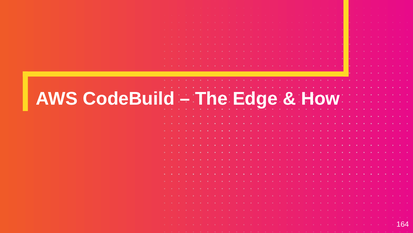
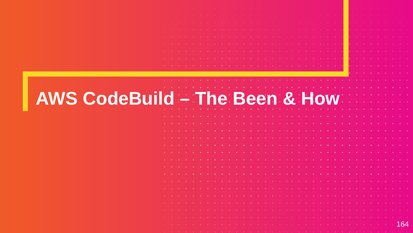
Edge: Edge -> Been
